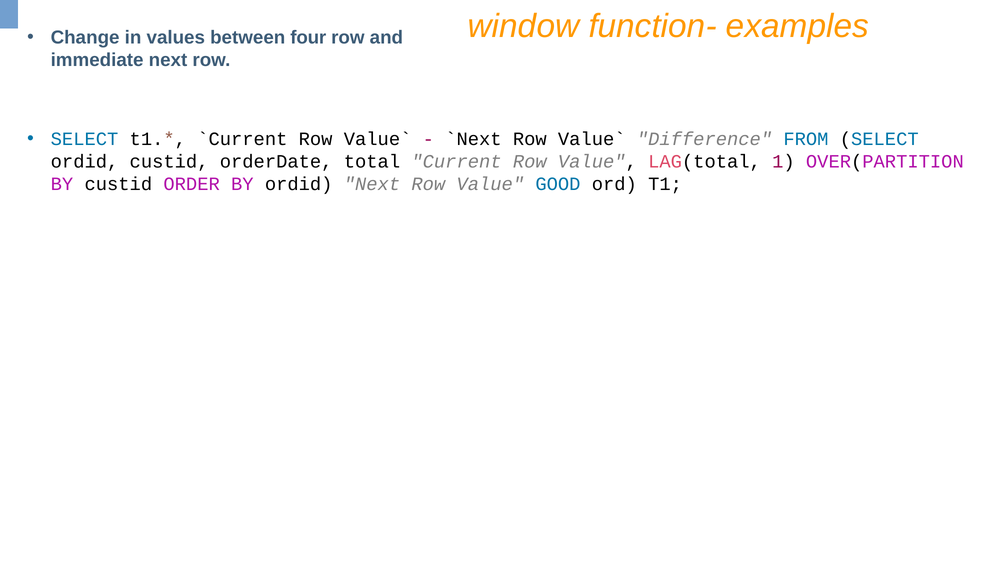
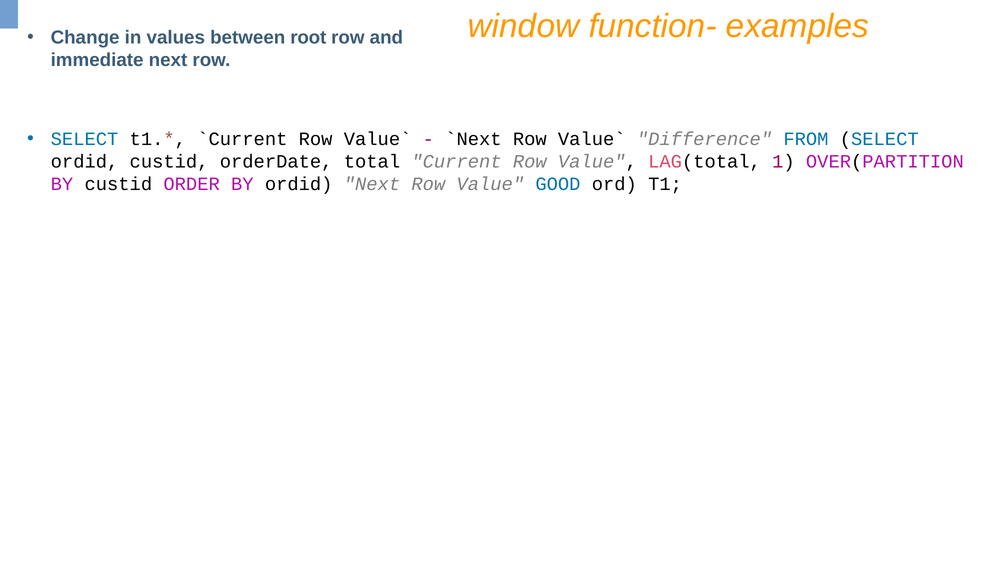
four: four -> root
